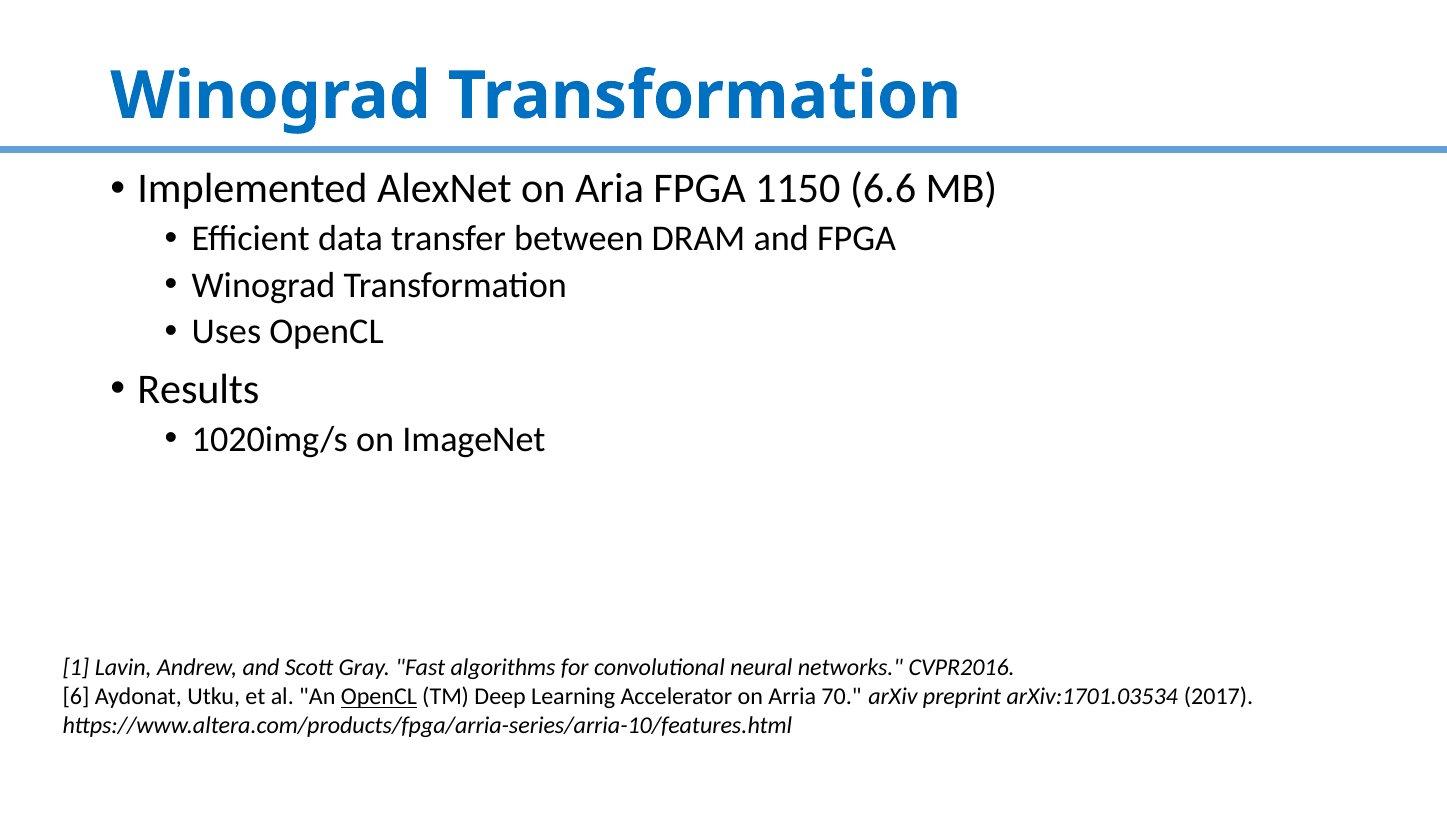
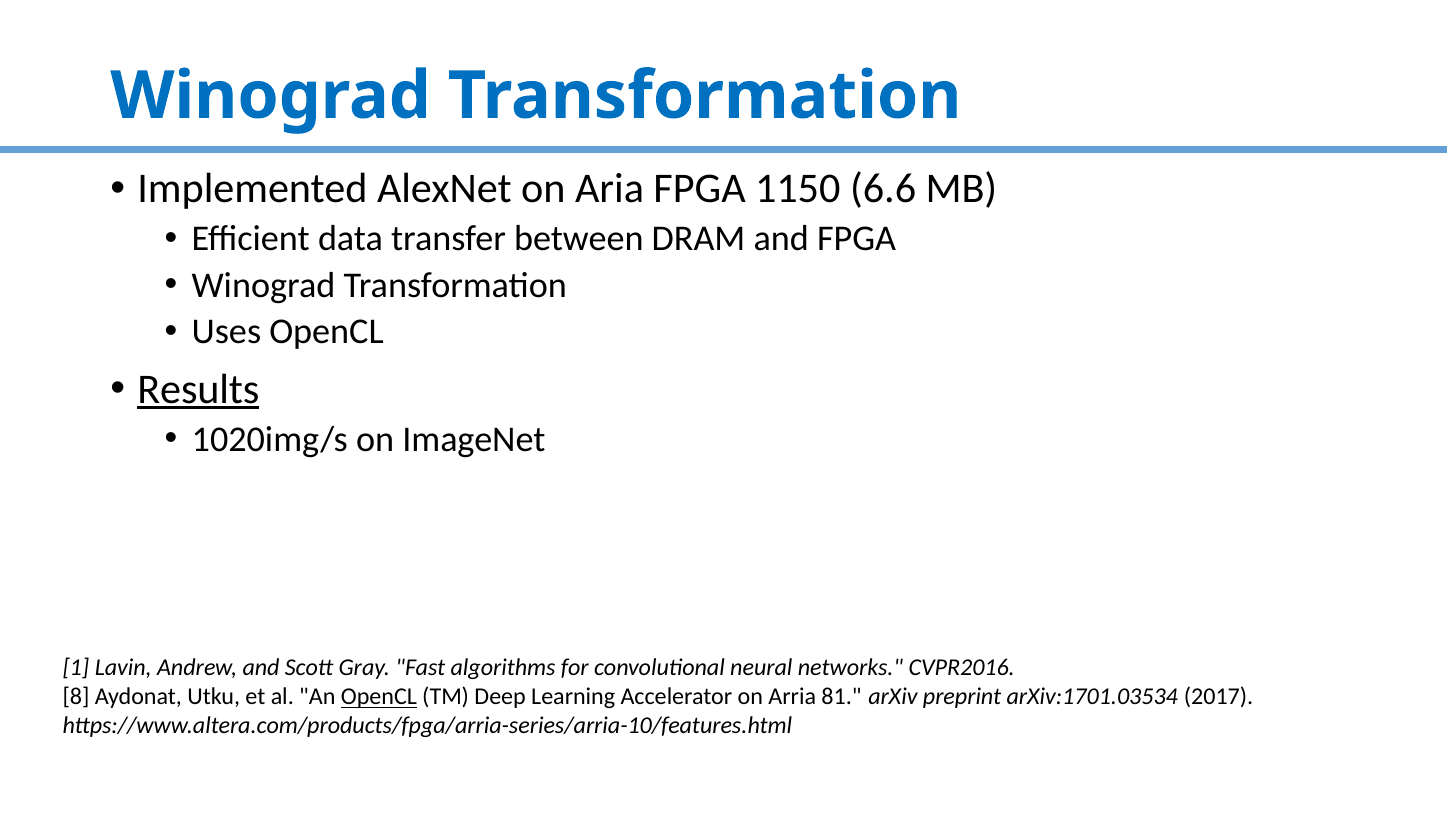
Results underline: none -> present
6: 6 -> 8
70: 70 -> 81
